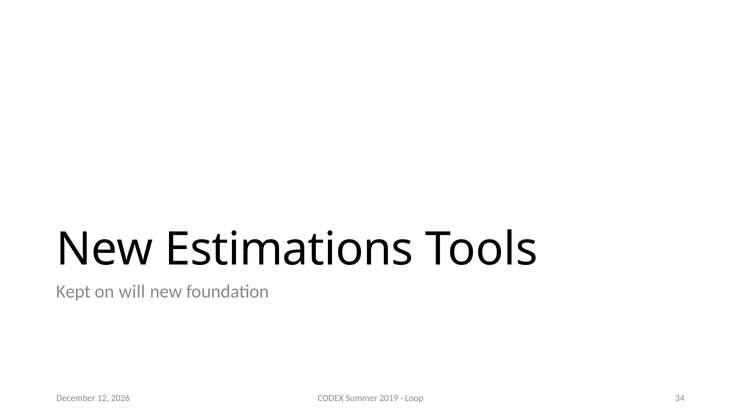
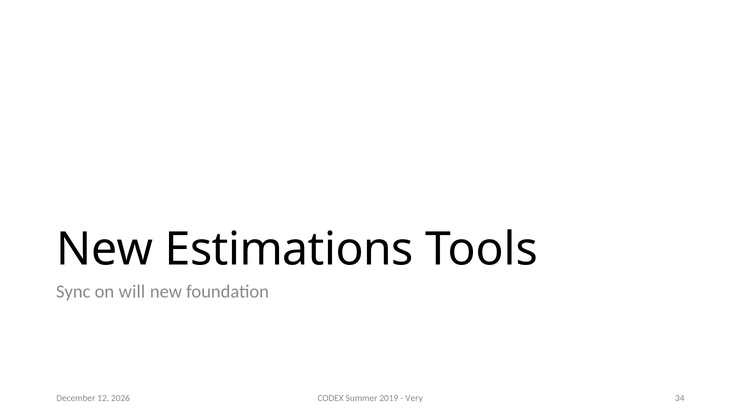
Kept: Kept -> Sync
Loop: Loop -> Very
